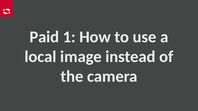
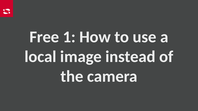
Paid: Paid -> Free
